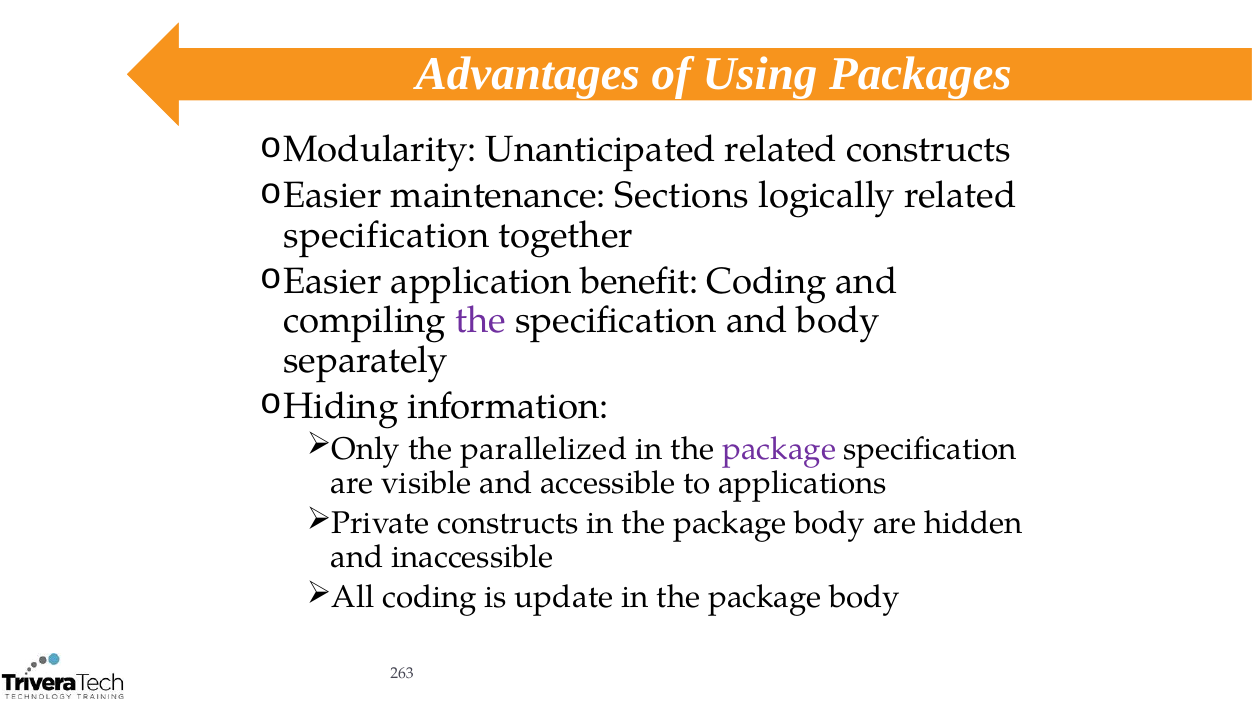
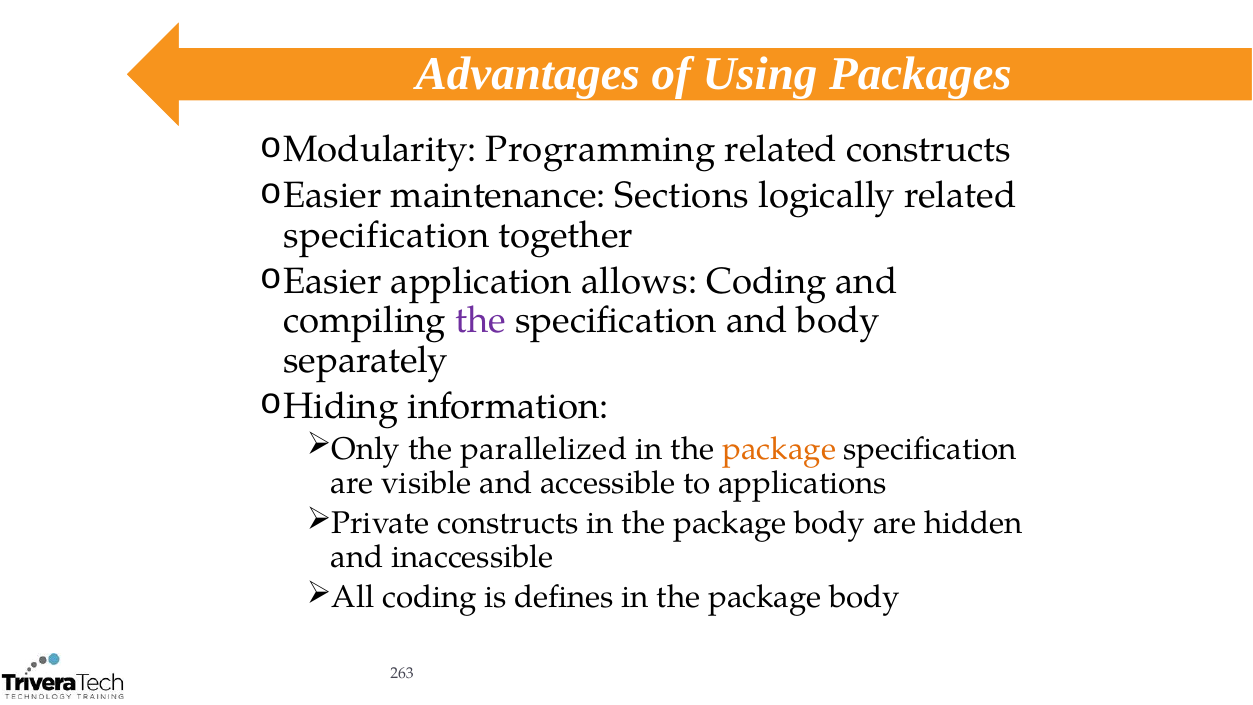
Unanticipated: Unanticipated -> Programming
benefit: benefit -> allows
package at (779, 449) colour: purple -> orange
update: update -> defines
